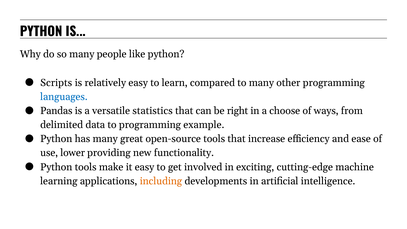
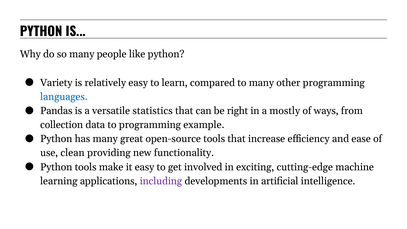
Scripts: Scripts -> Variety
choose: choose -> mostly
delimited: delimited -> collection
lower: lower -> clean
including colour: orange -> purple
